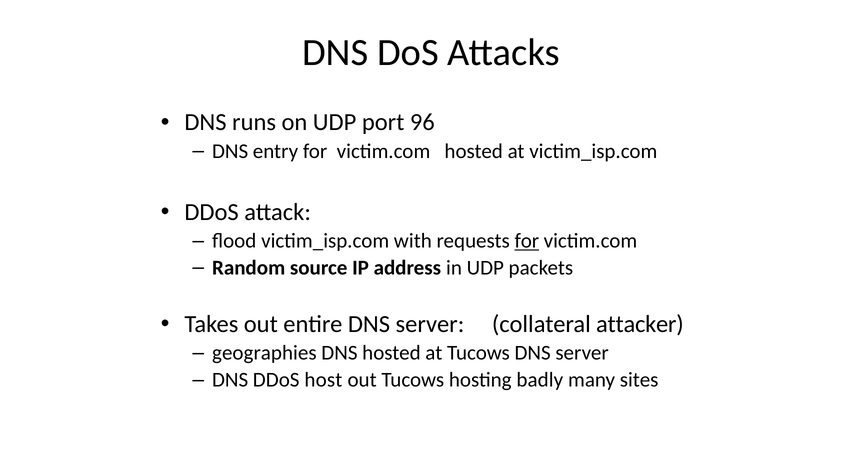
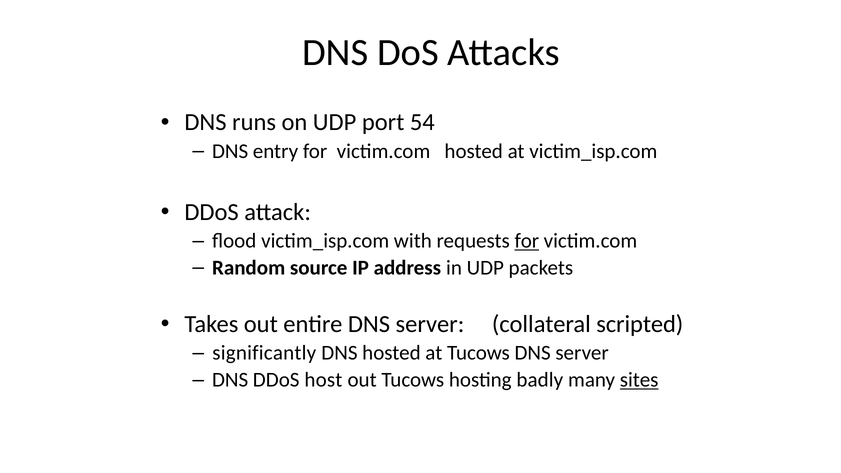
96: 96 -> 54
attacker: attacker -> scripted
geographies: geographies -> significantly
sites underline: none -> present
